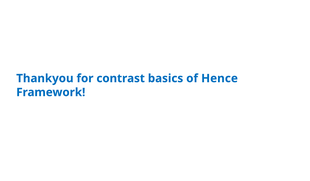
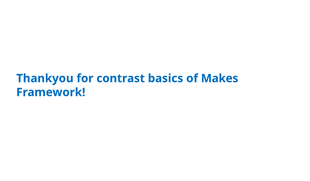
Hence: Hence -> Makes
